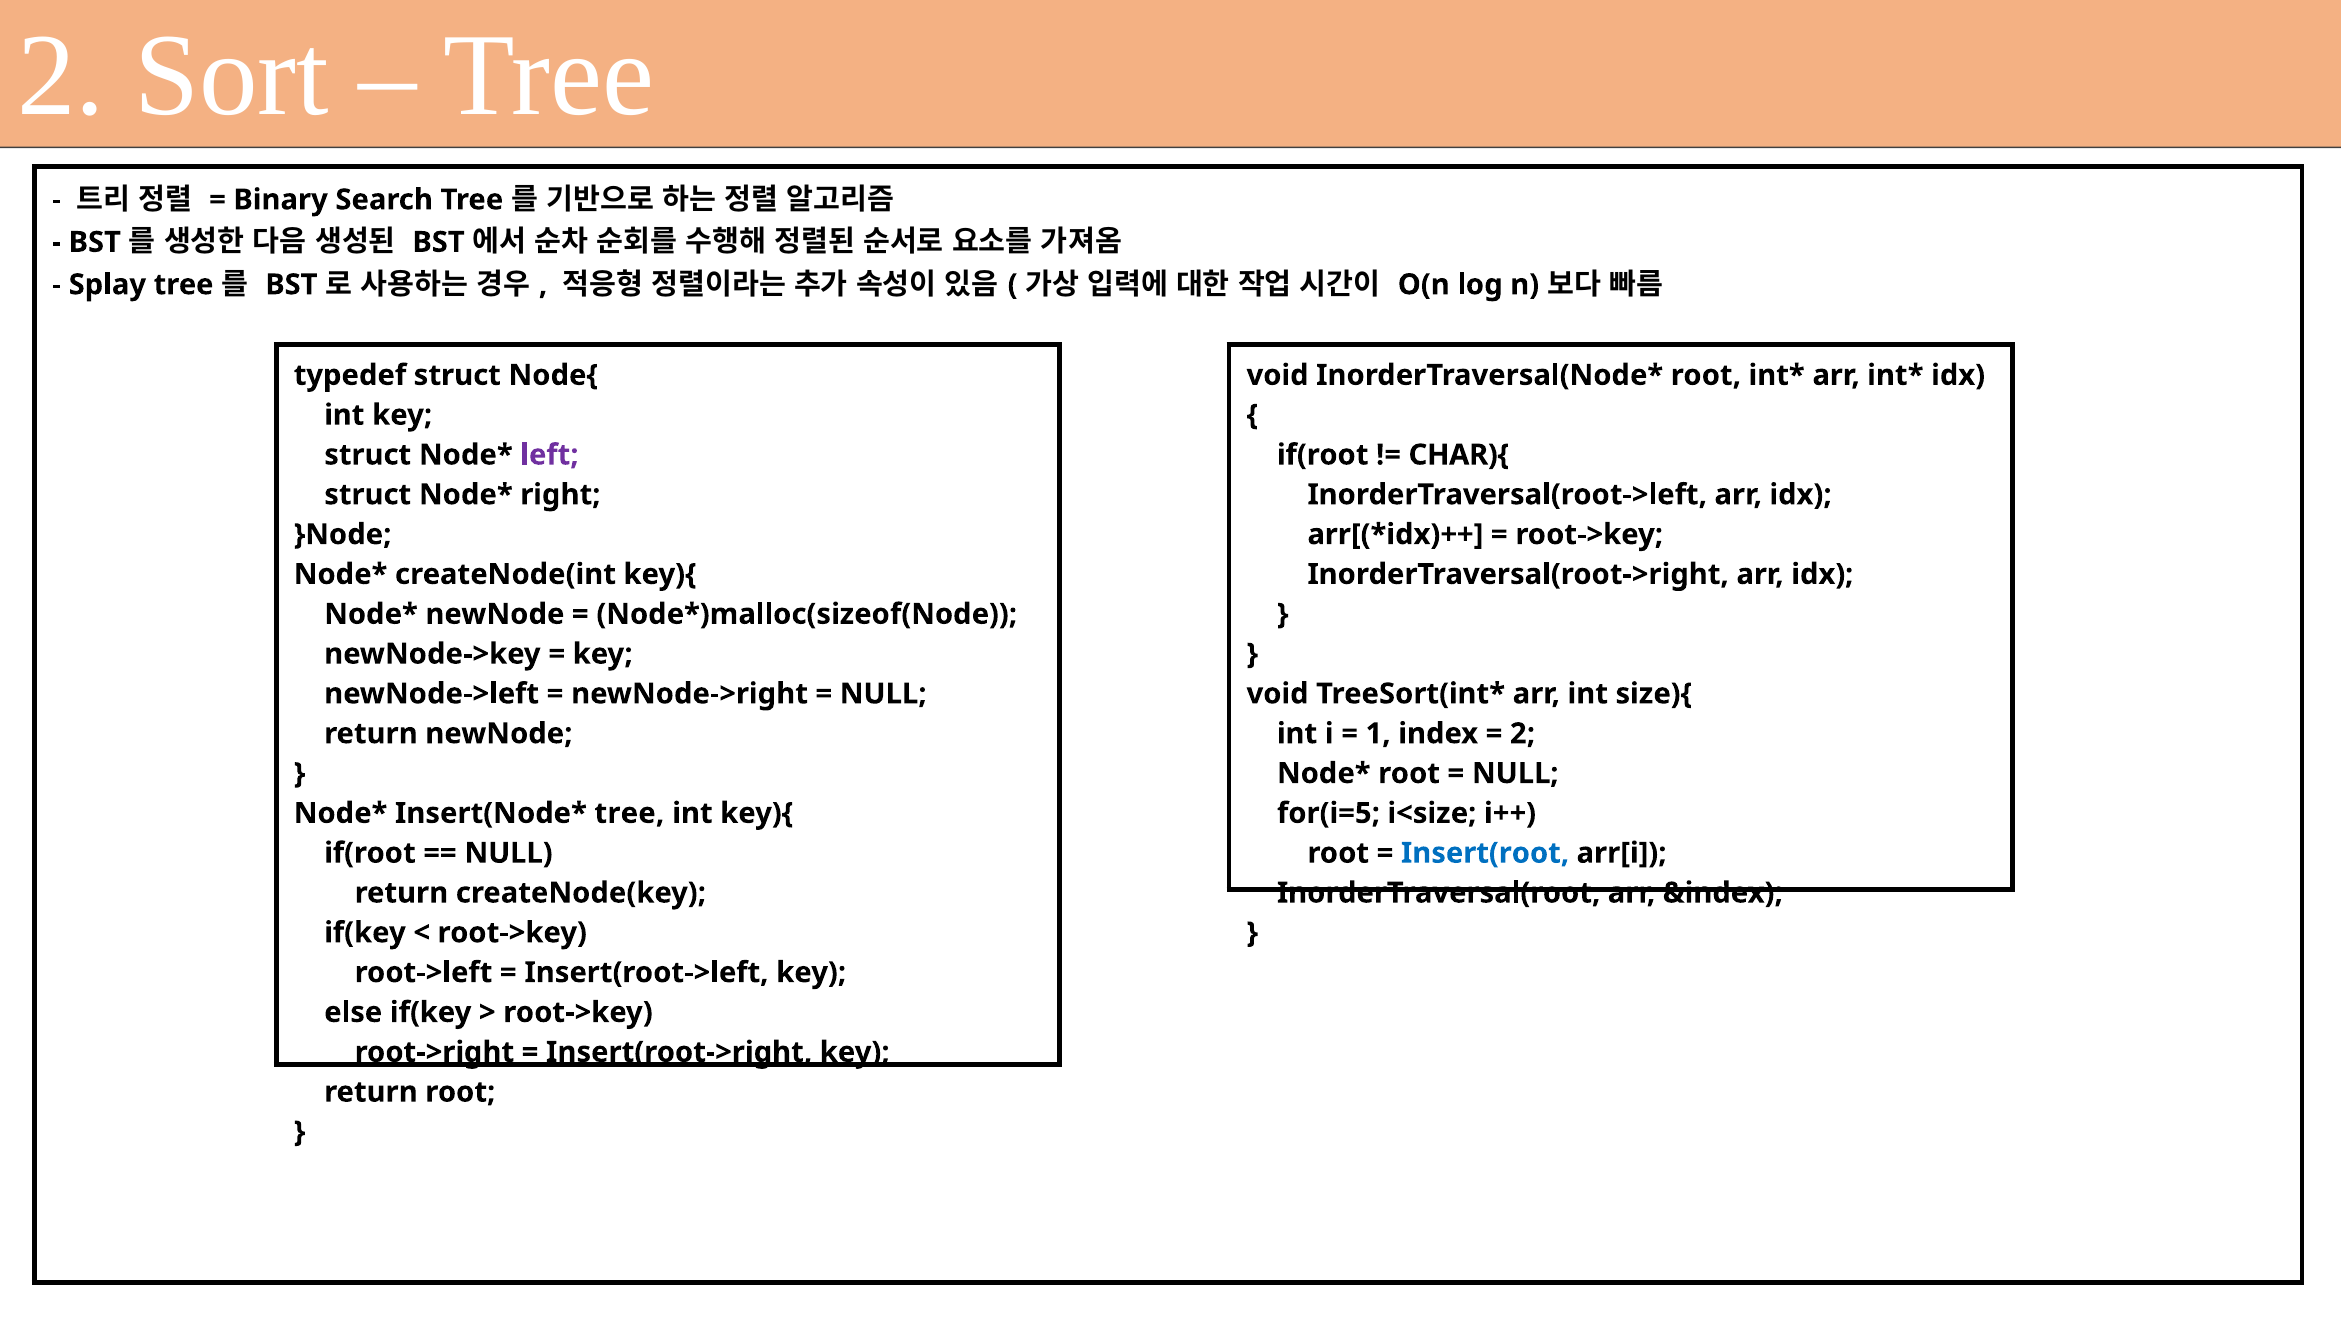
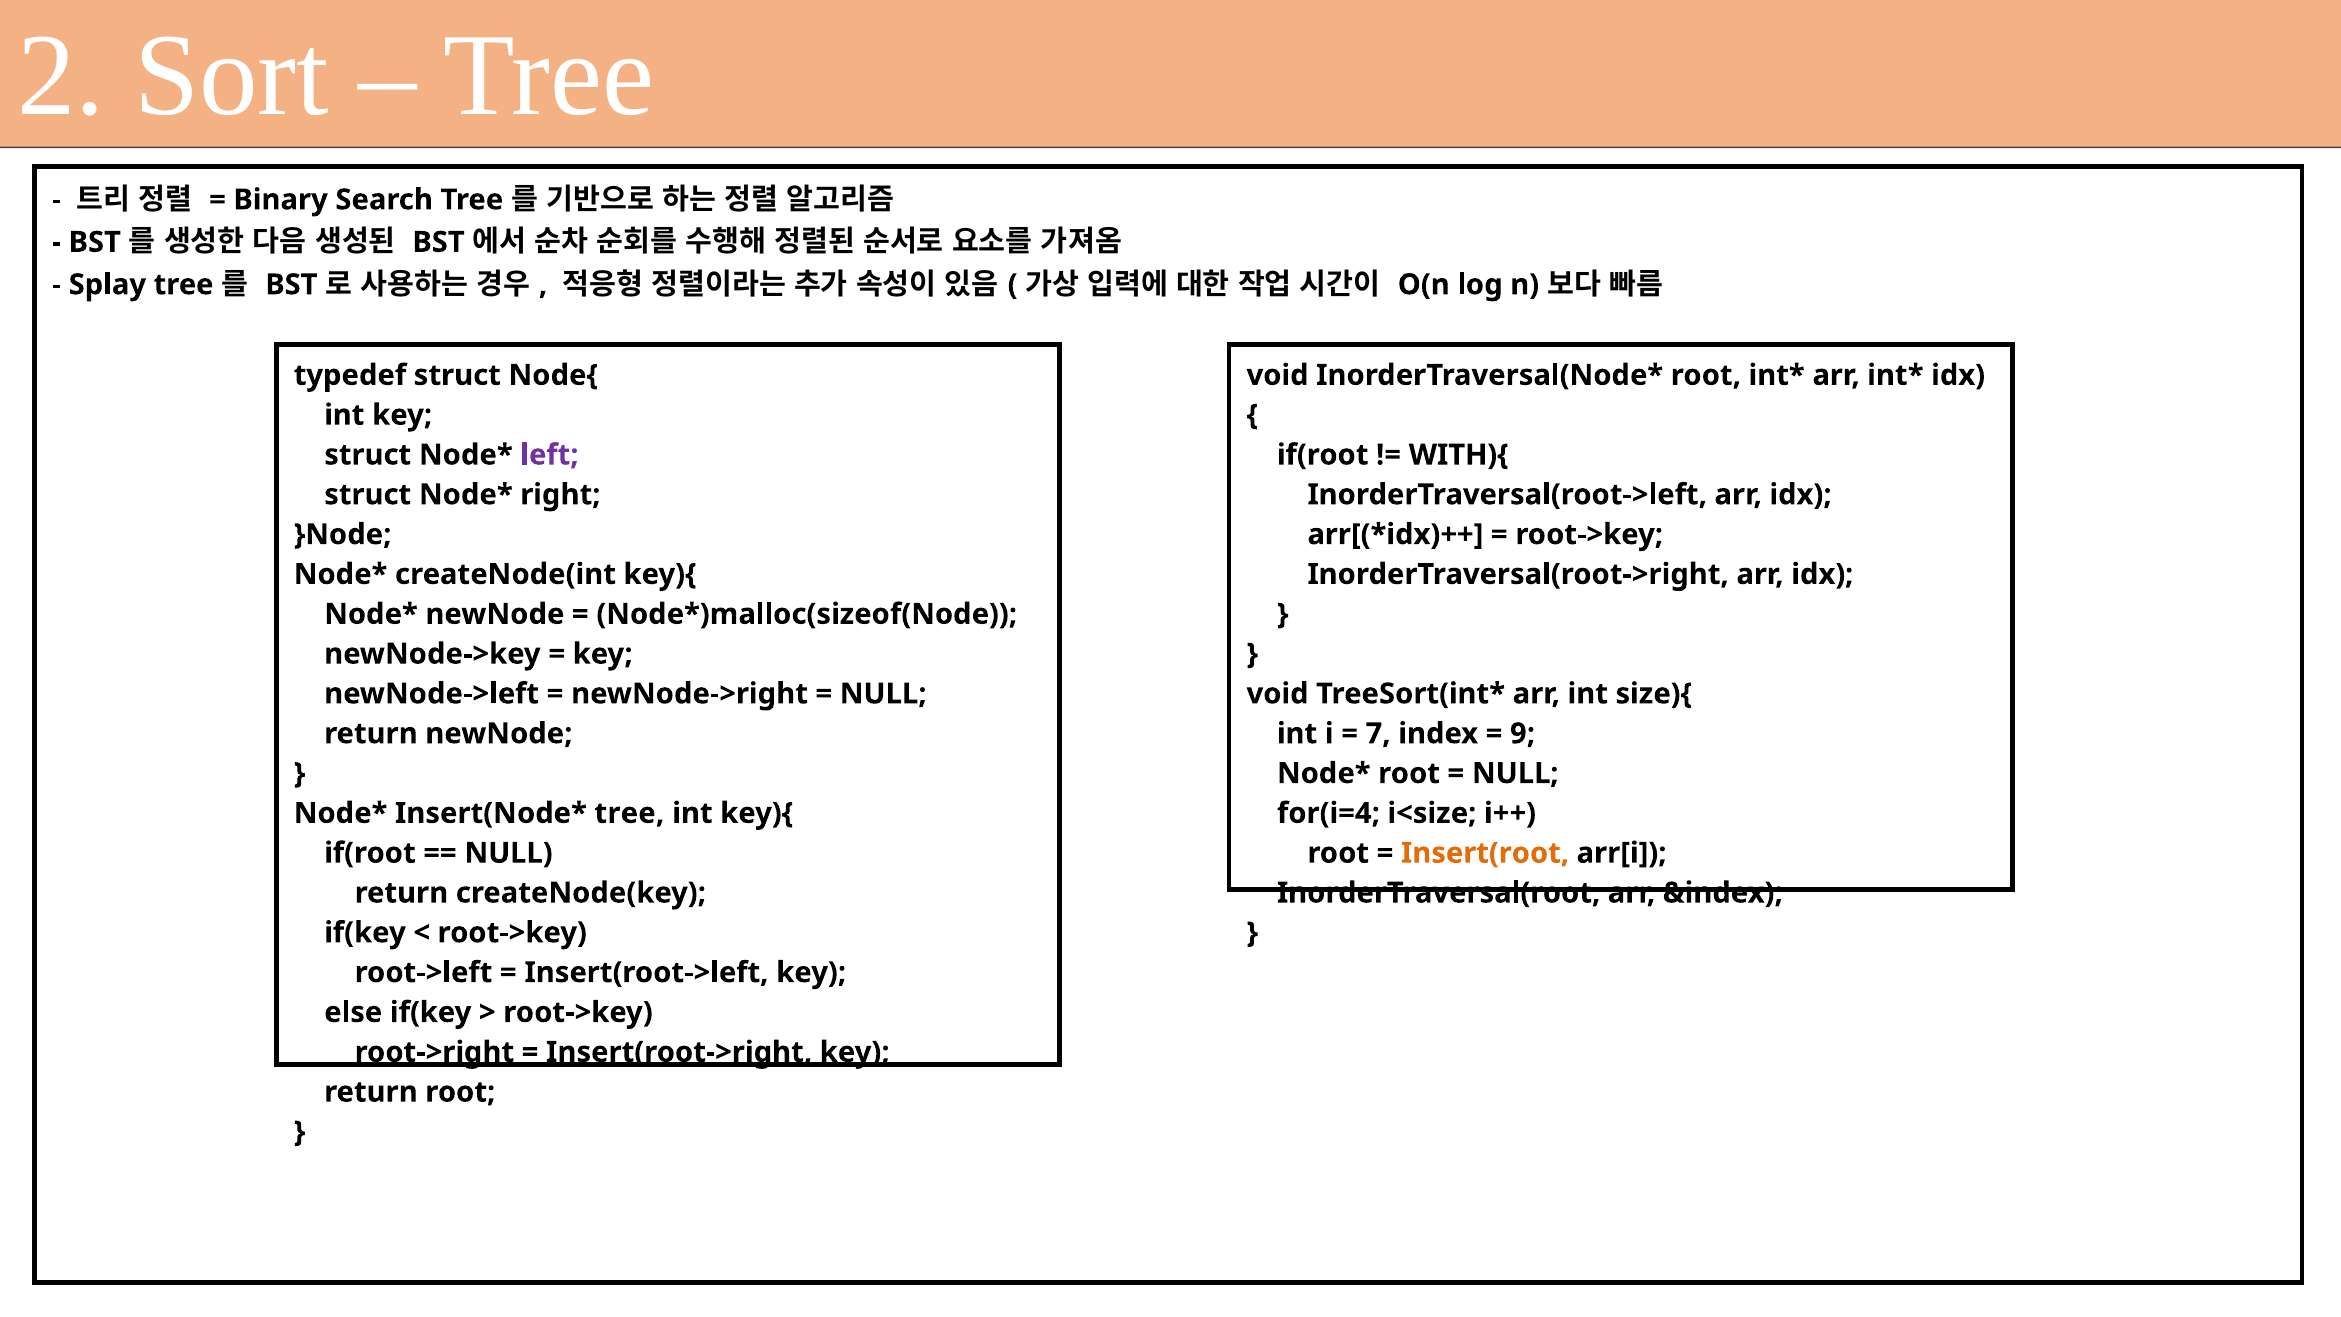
CHAR){: CHAR){ -> WITH){
1: 1 -> 7
2 at (1523, 733): 2 -> 9
for(i=5: for(i=5 -> for(i=4
Insert(root colour: blue -> orange
